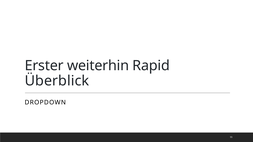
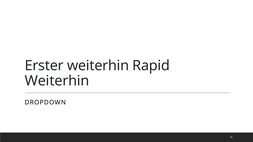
Überblick at (57, 81): Überblick -> Weiterhin
